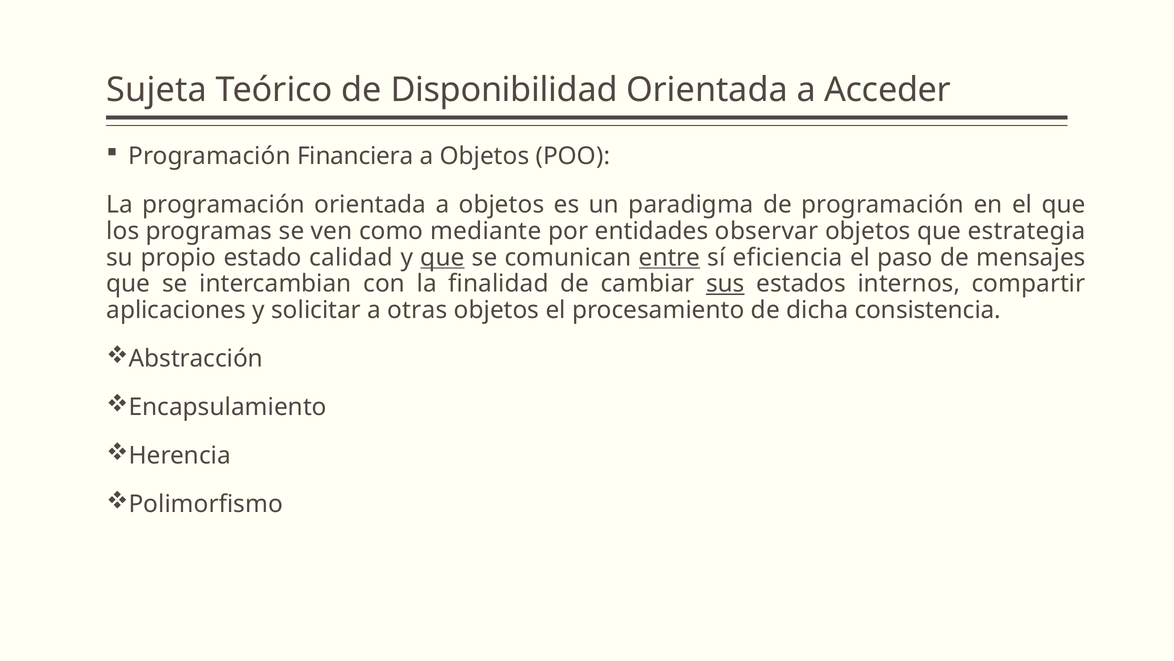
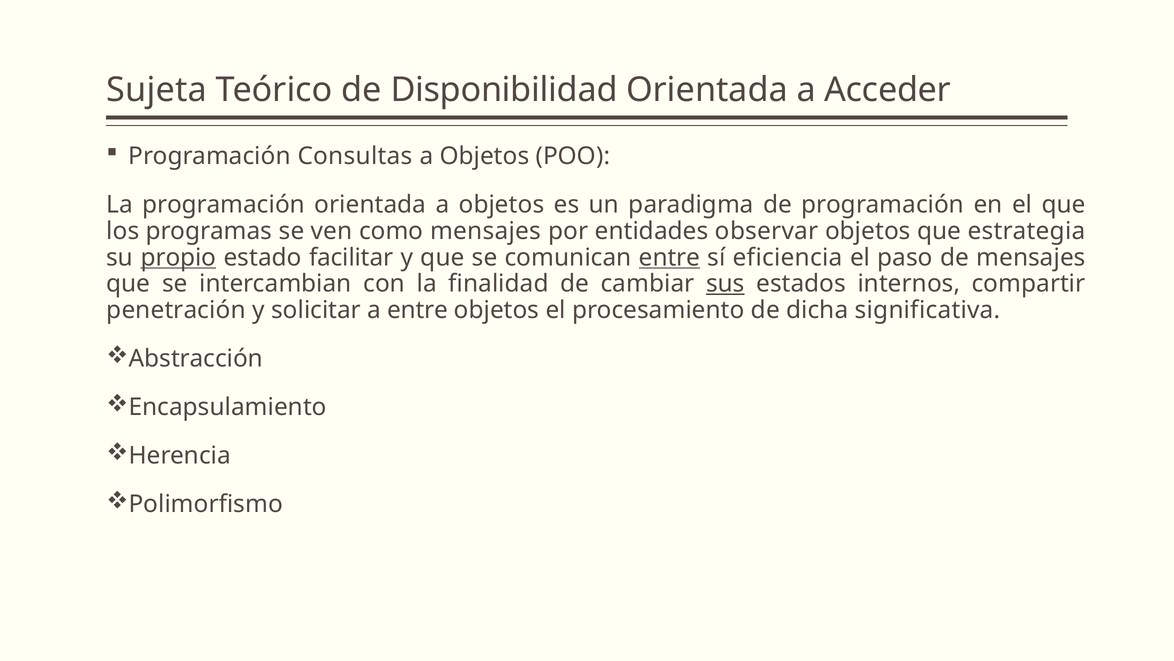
Financiera: Financiera -> Consultas
como mediante: mediante -> mensajes
propio underline: none -> present
calidad: calidad -> facilitar
que at (442, 257) underline: present -> none
aplicaciones: aplicaciones -> penetración
a otras: otras -> entre
consistencia: consistencia -> significativa
